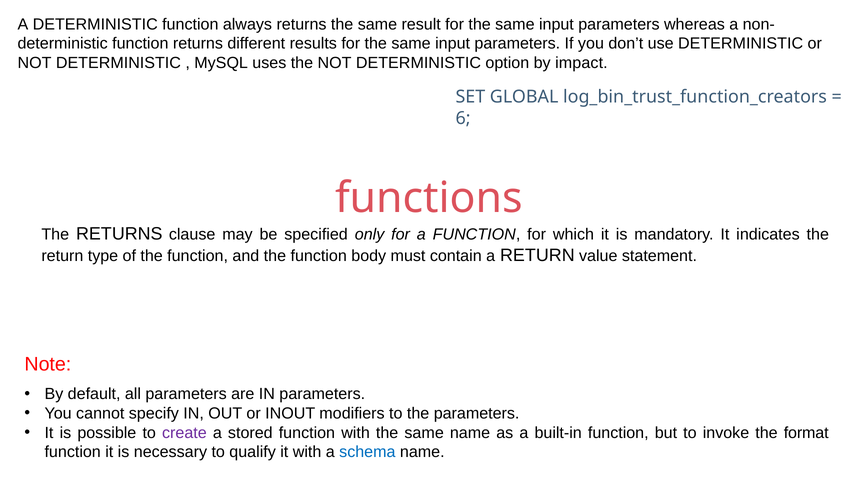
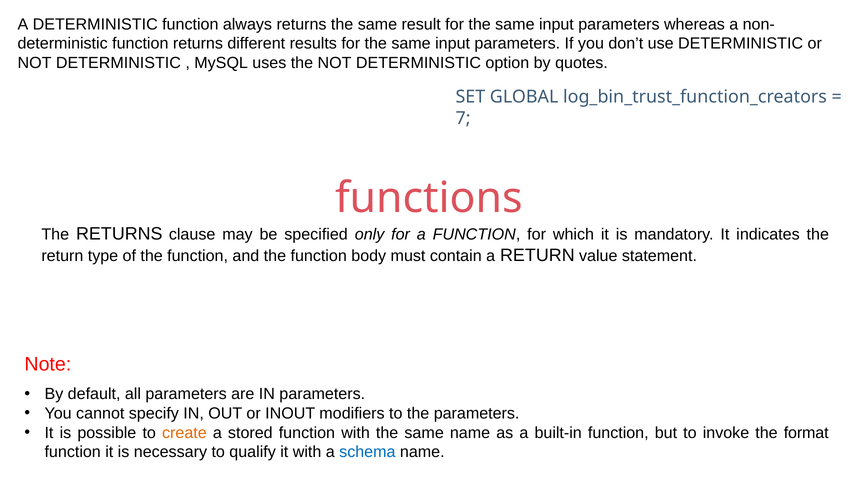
impact: impact -> quotes
6: 6 -> 7
create colour: purple -> orange
